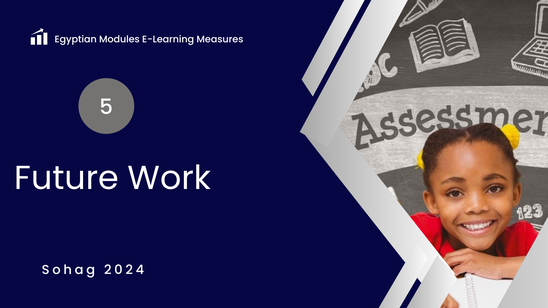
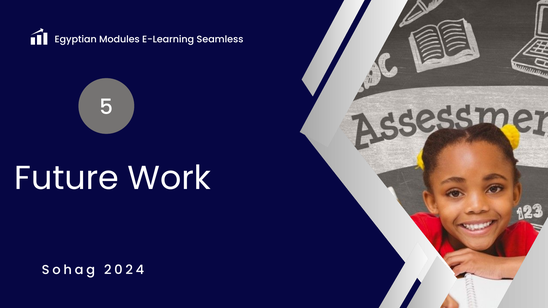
Measures: Measures -> Seamless
